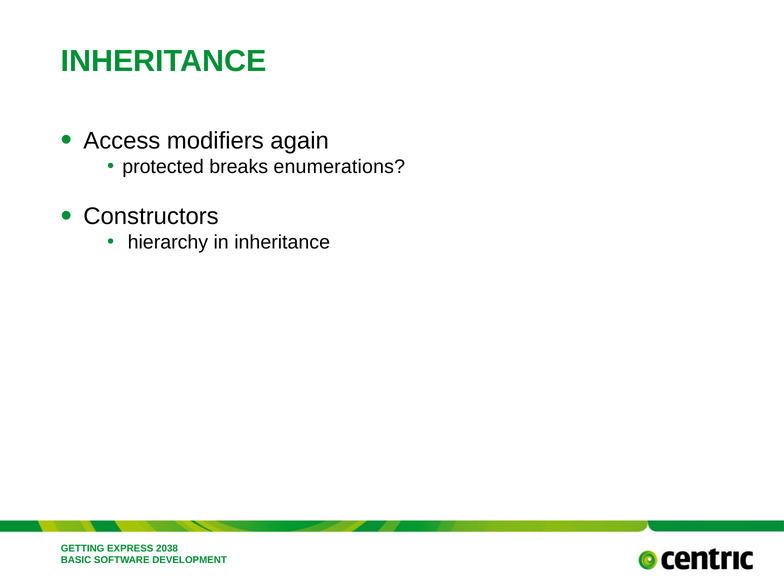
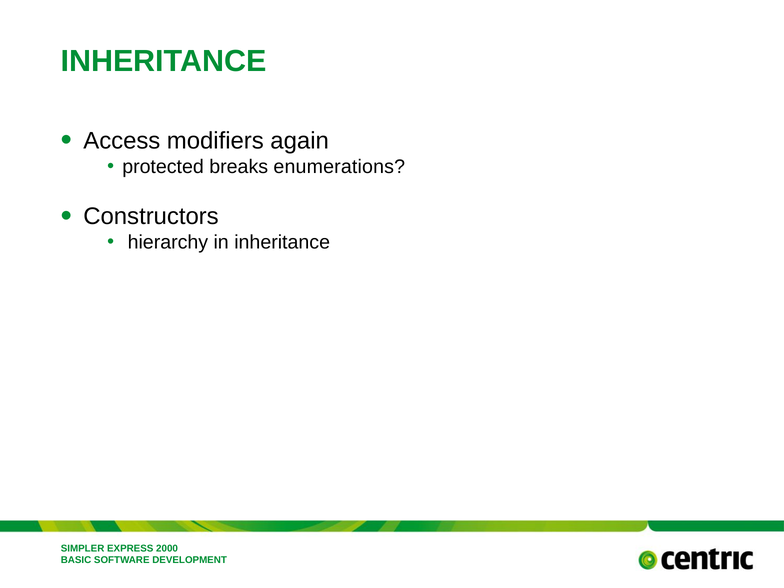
GETTING: GETTING -> SIMPLER
2038: 2038 -> 2000
